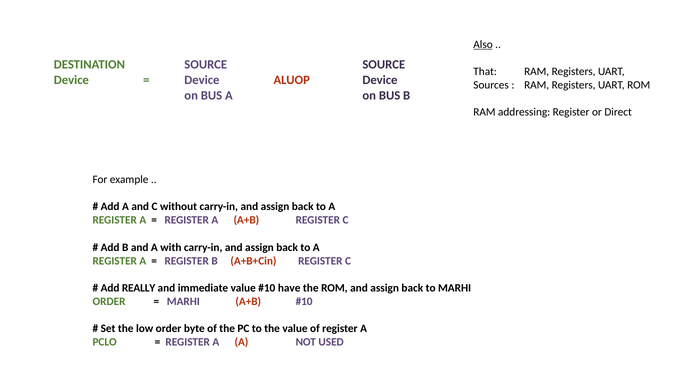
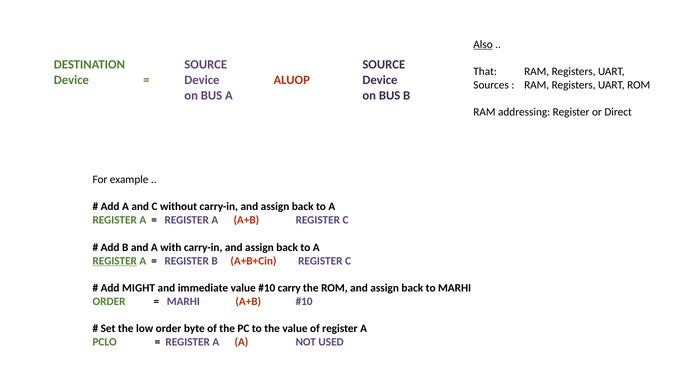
REGISTER at (115, 261) underline: none -> present
REALLY: REALLY -> MIGHT
have: have -> carry
